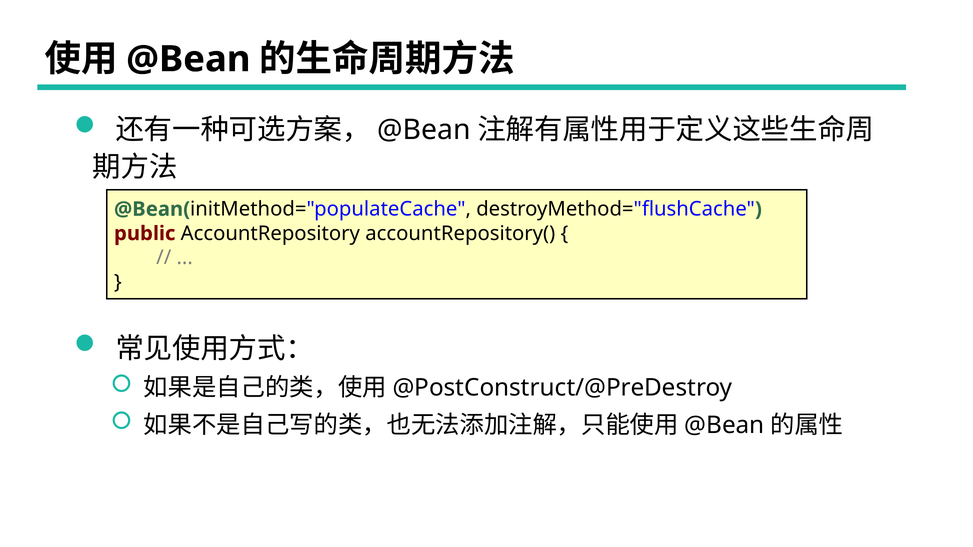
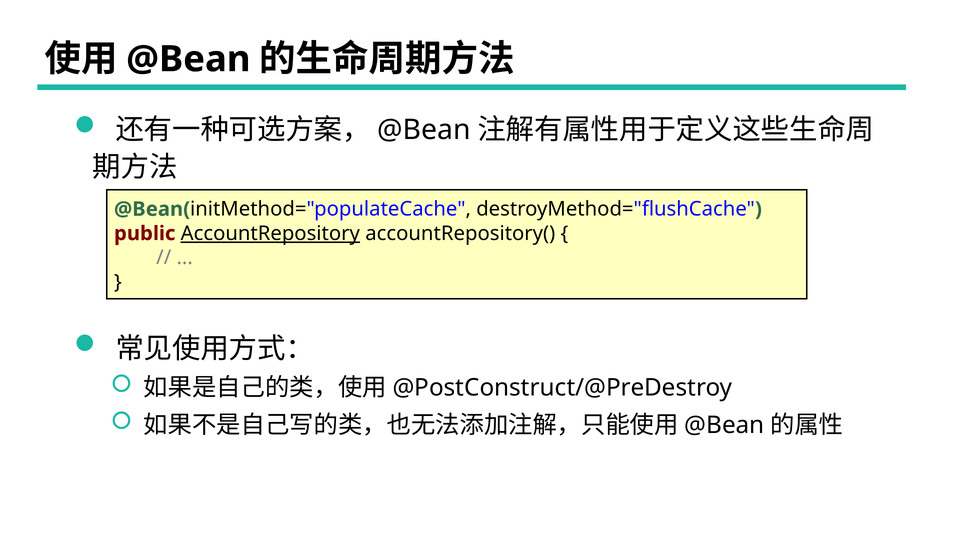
AccountRepository underline: none -> present
